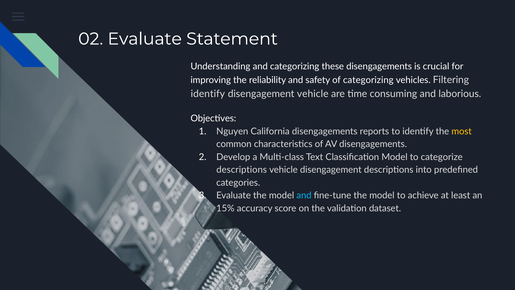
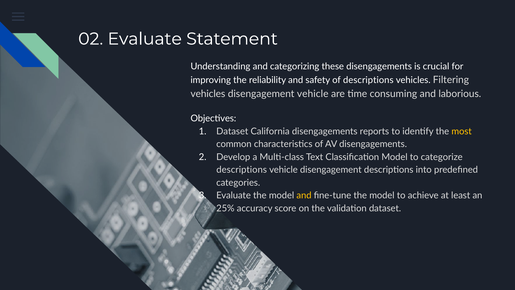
of categorizing: categorizing -> descriptions
identify at (208, 94): identify -> vehicles
Nguyen at (232, 131): Nguyen -> Dataset
and at (304, 195) colour: light blue -> yellow
15%: 15% -> 25%
